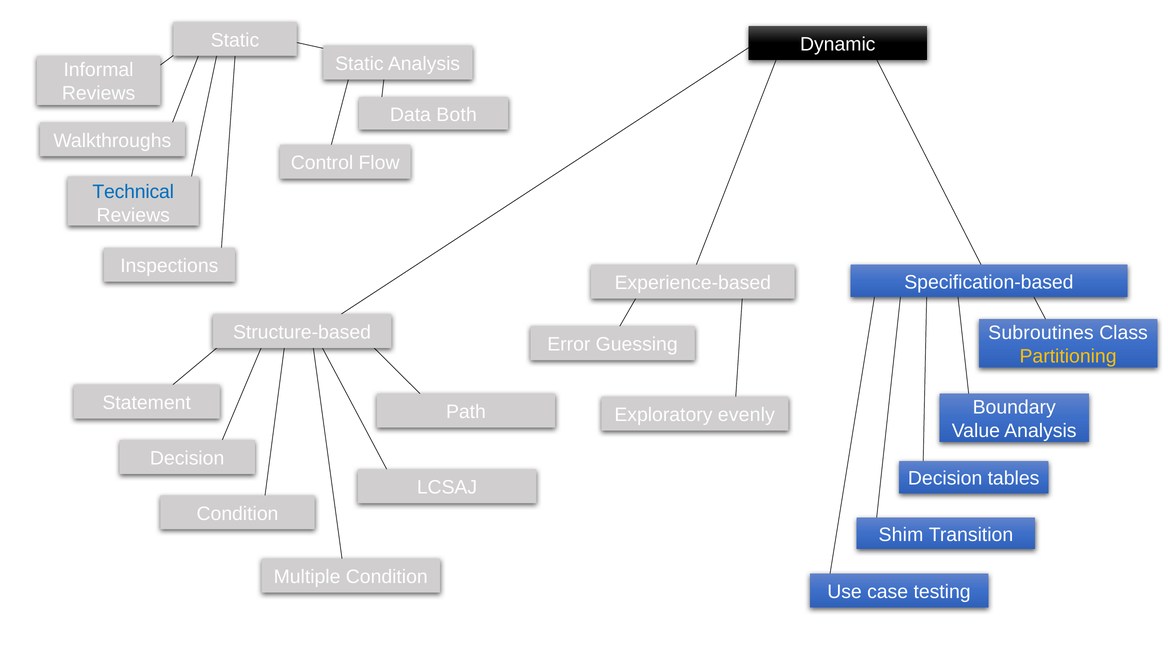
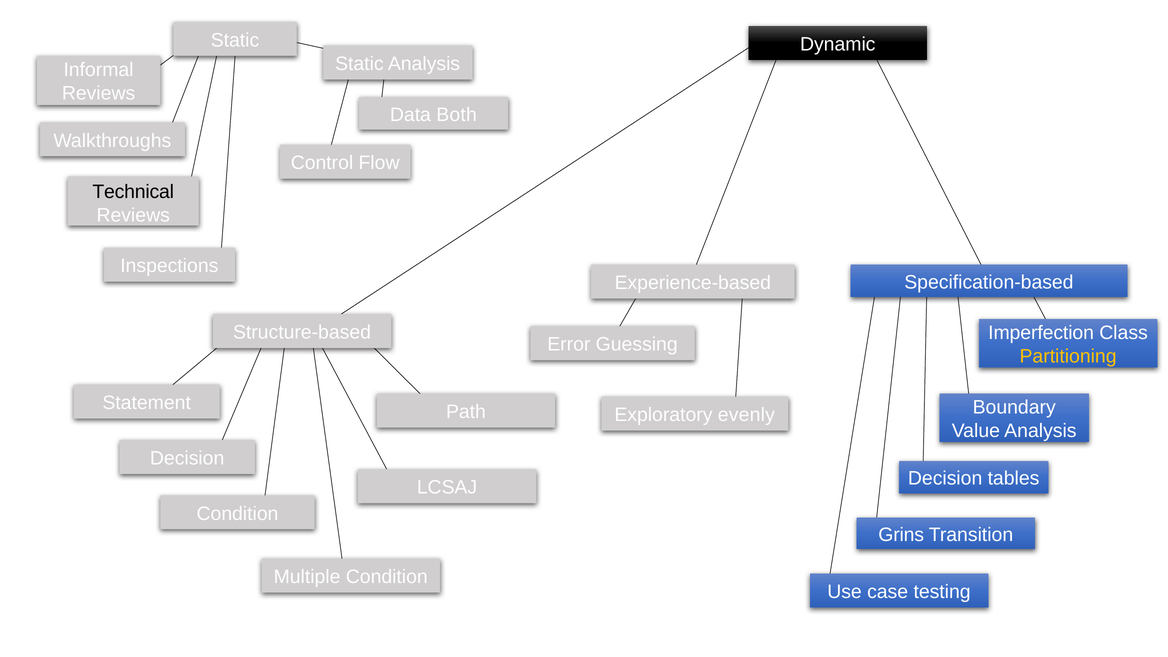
Technical colour: blue -> black
Subroutines: Subroutines -> Imperfection
Shim: Shim -> Grins
